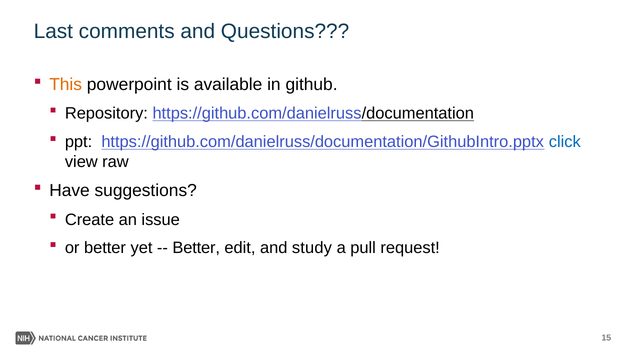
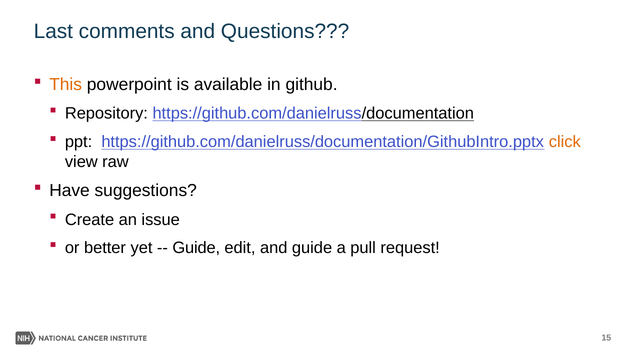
click colour: blue -> orange
Better at (196, 248): Better -> Guide
and study: study -> guide
